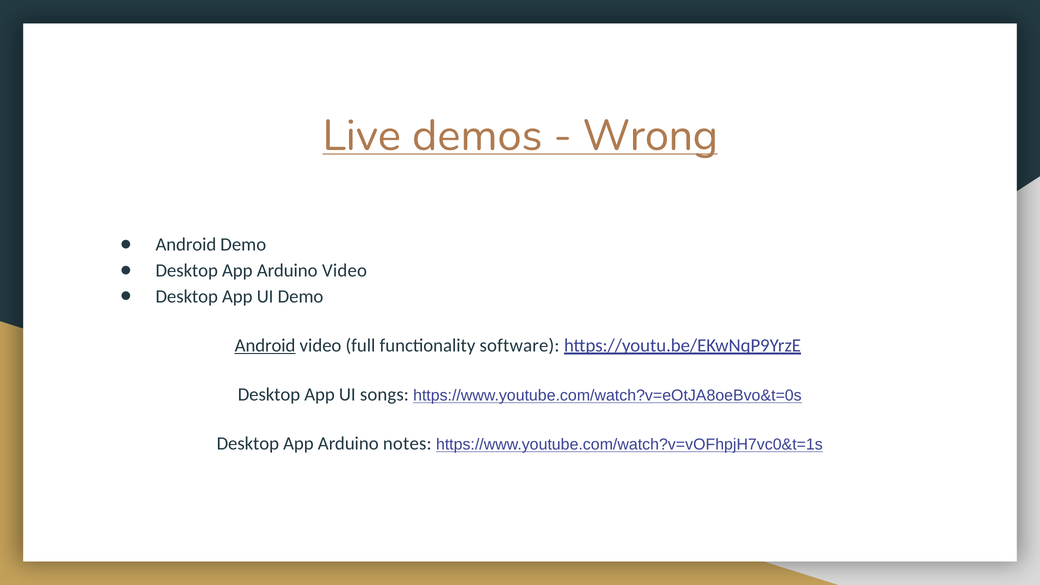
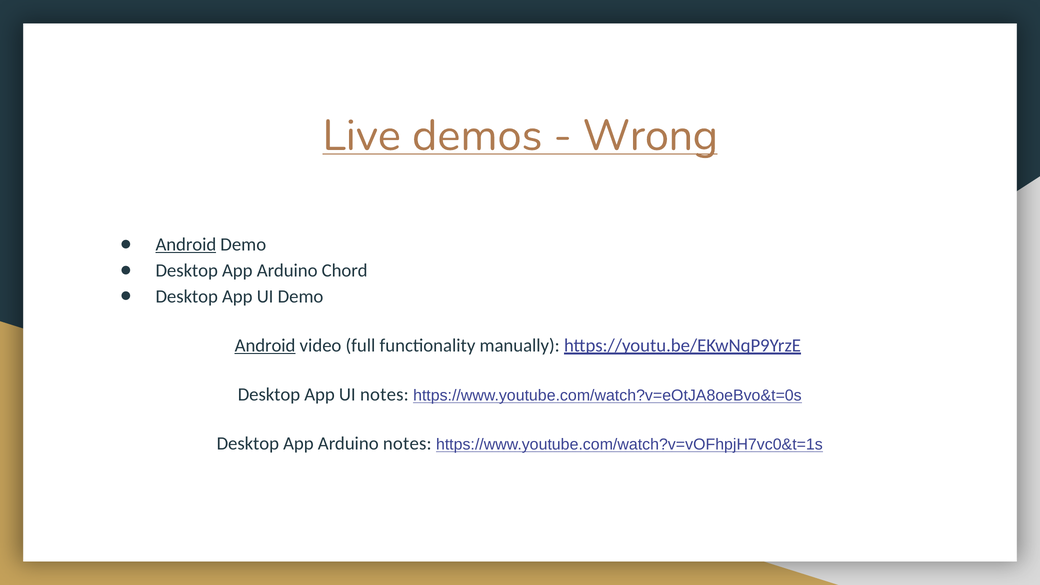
Android at (186, 245) underline: none -> present
Arduino Video: Video -> Chord
software: software -> manually
UI songs: songs -> notes
